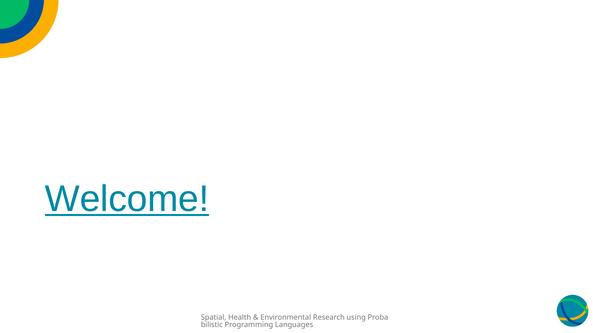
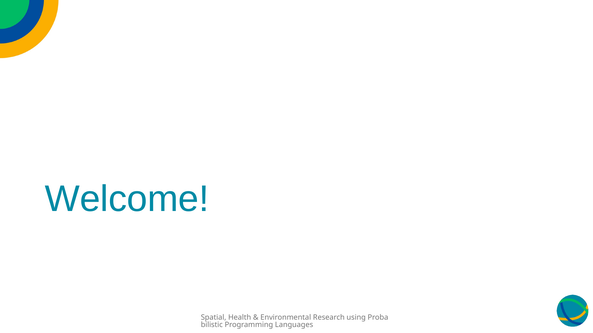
Welcome underline: present -> none
